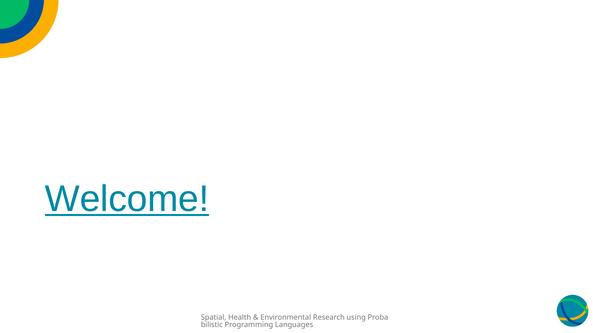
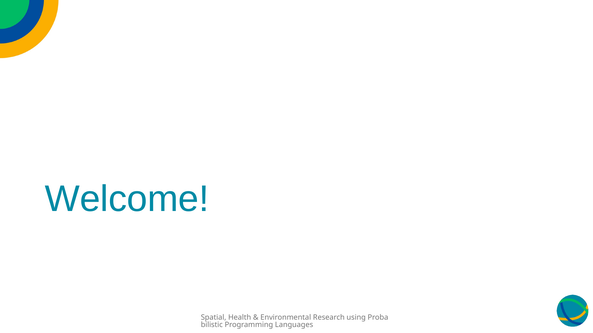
Welcome underline: present -> none
